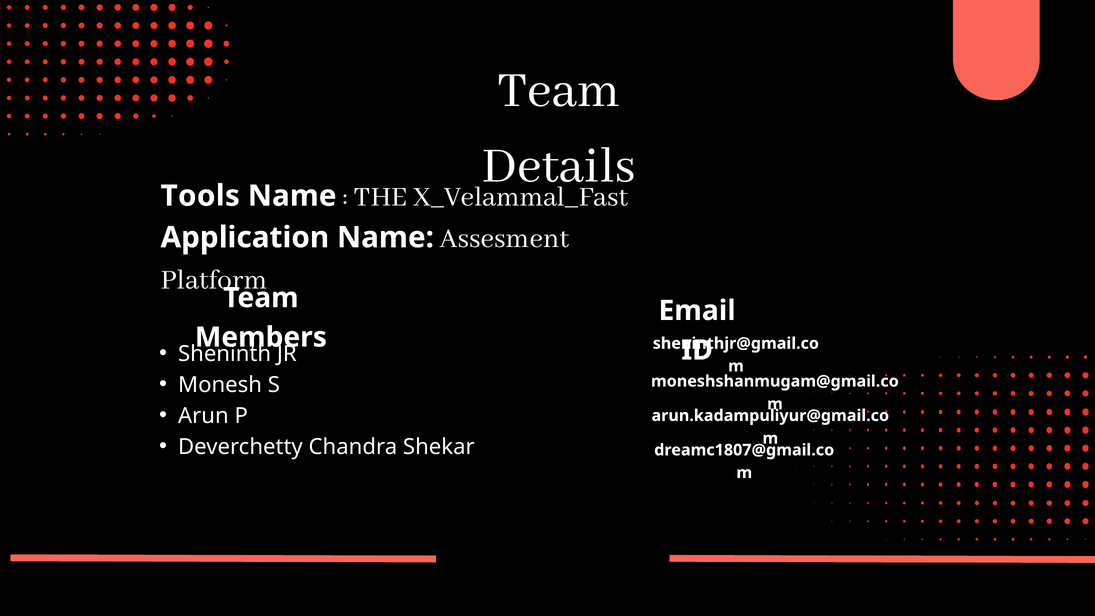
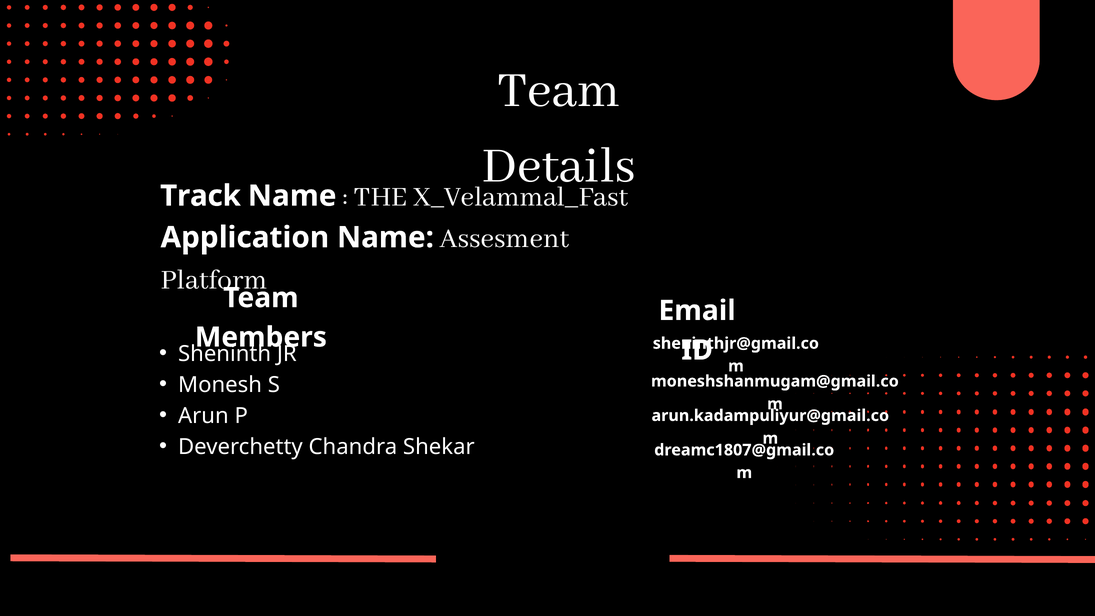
Tools: Tools -> Track
